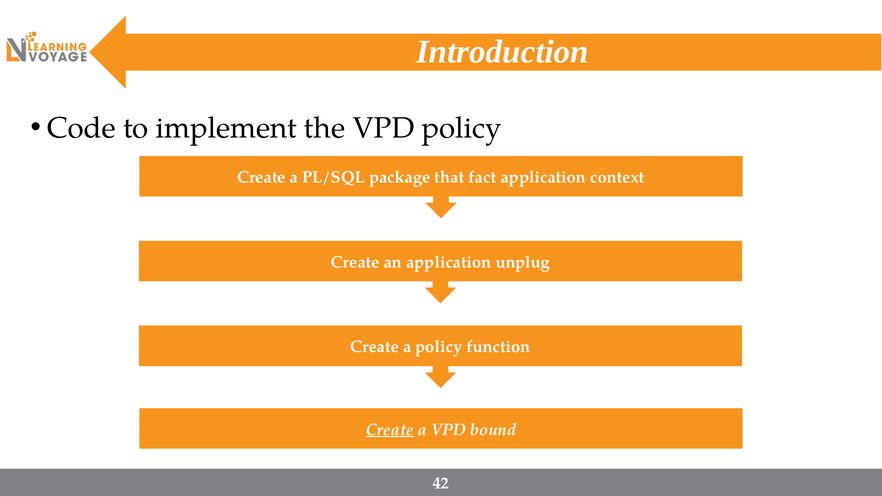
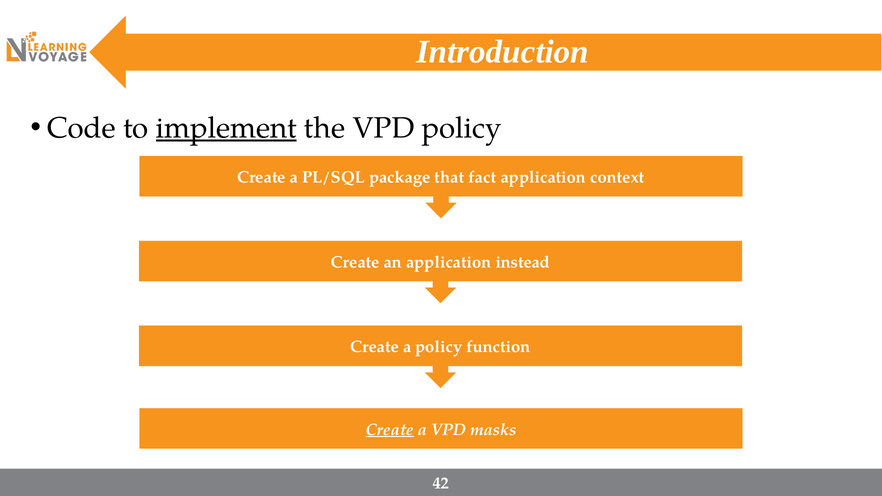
implement underline: none -> present
unplug: unplug -> instead
bound: bound -> masks
